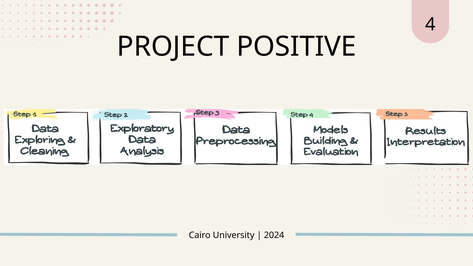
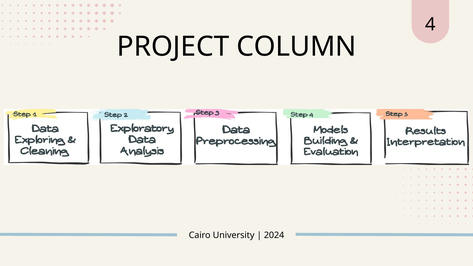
POSITIVE: POSITIVE -> COLUMN
